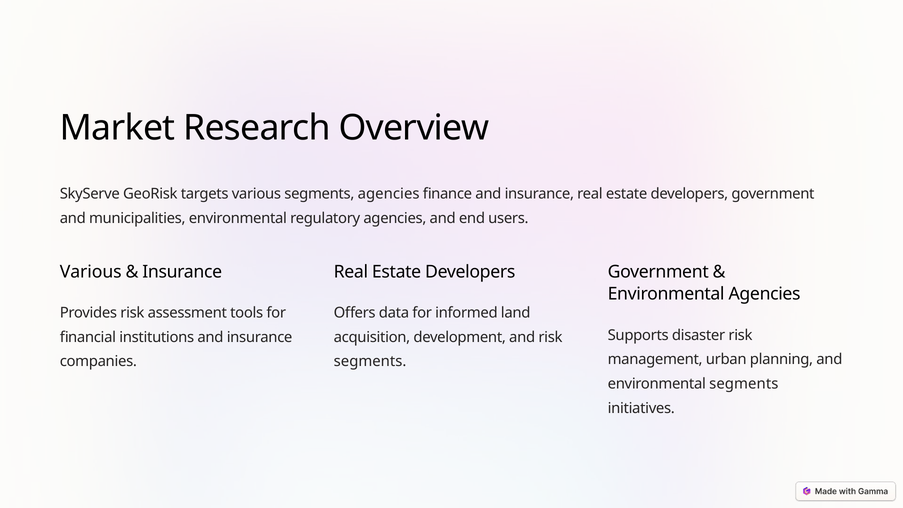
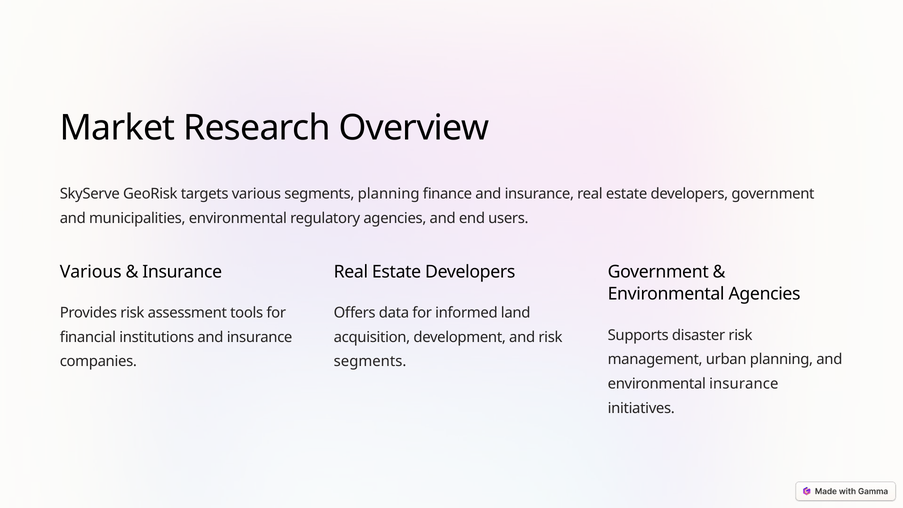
segments agencies: agencies -> planning
environmental segments: segments -> insurance
